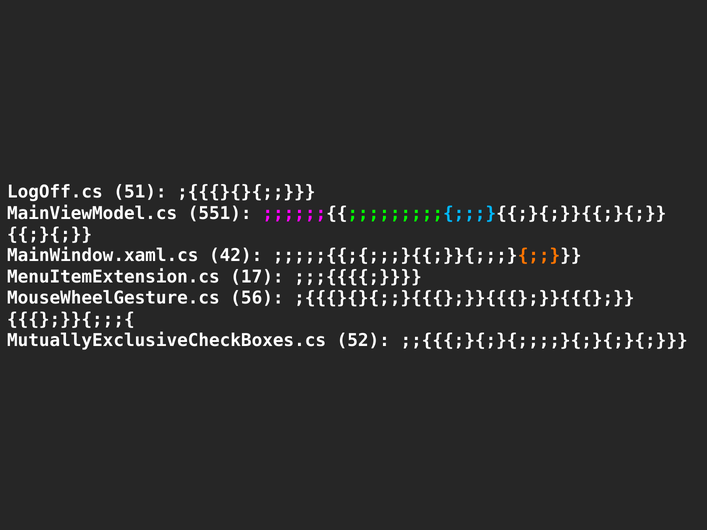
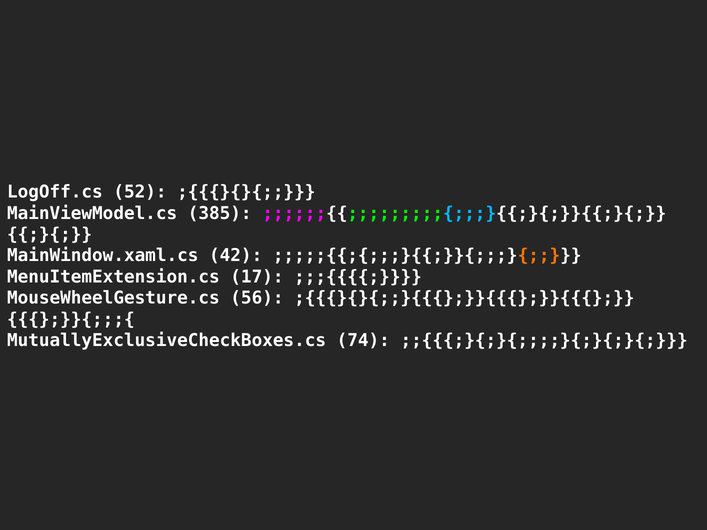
51: 51 -> 52
551: 551 -> 385
52: 52 -> 74
